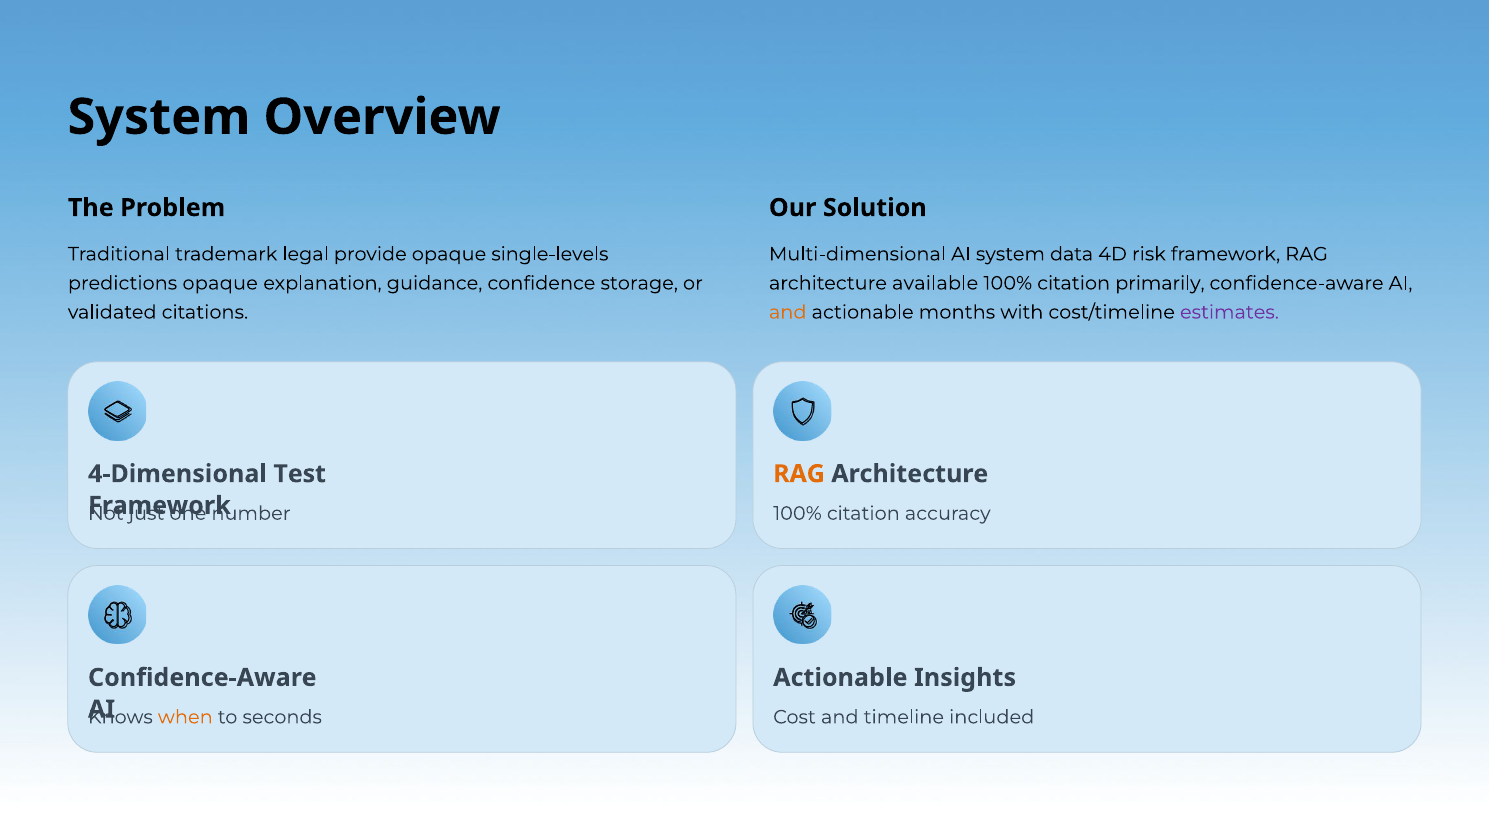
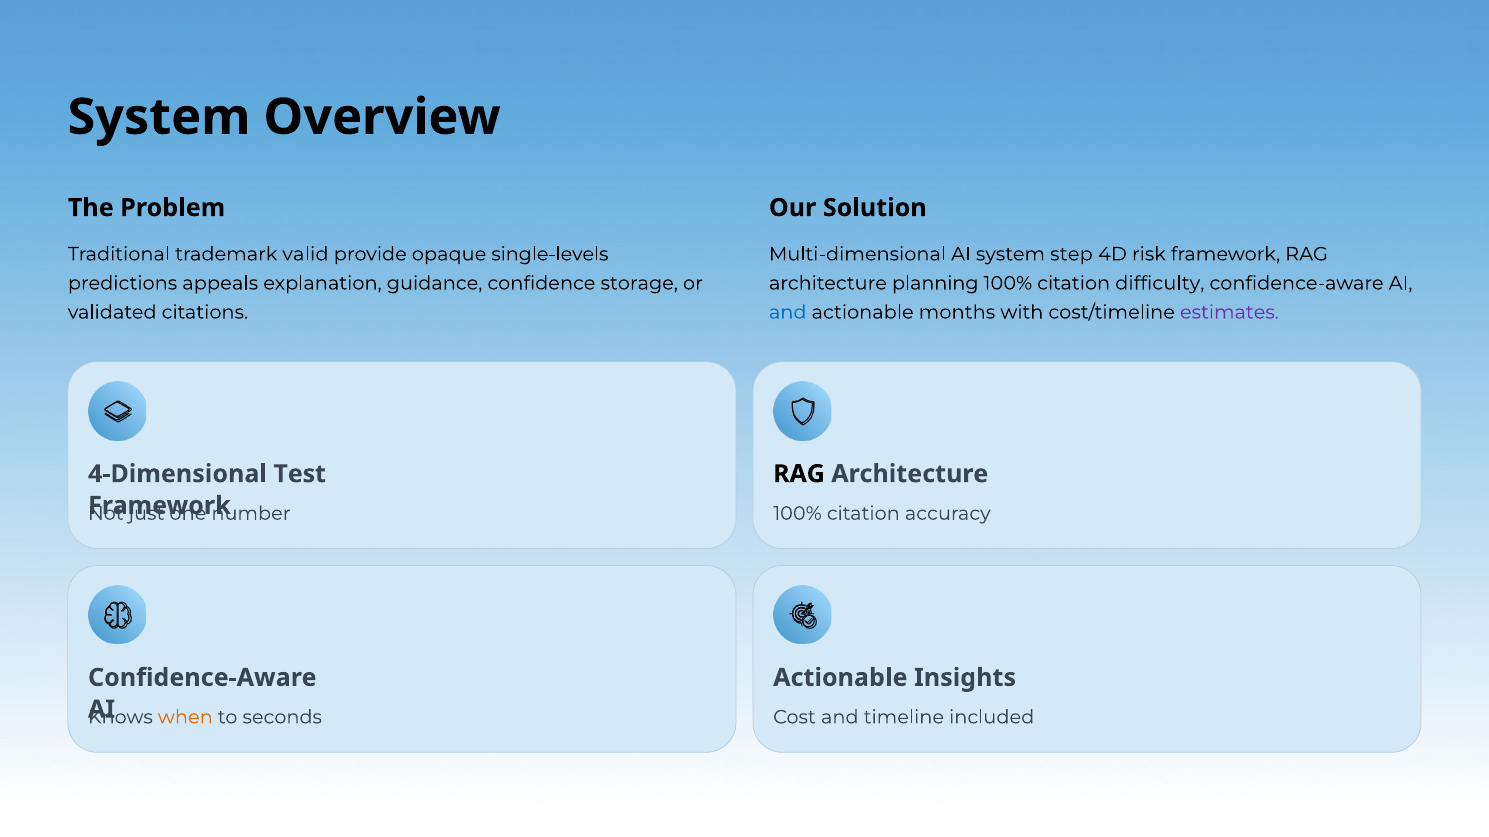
legal: legal -> valid
data: data -> step
predictions opaque: opaque -> appeals
available: available -> planning
primarily: primarily -> difficulty
and at (788, 312) colour: orange -> blue
RAG at (799, 474) colour: orange -> black
